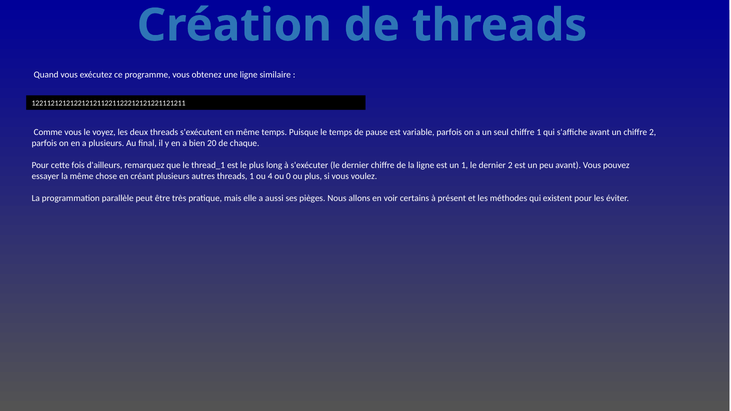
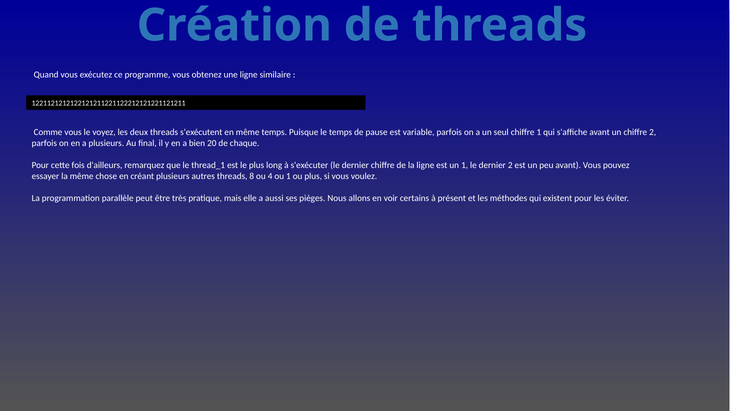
threads 1: 1 -> 8
ou 0: 0 -> 1
